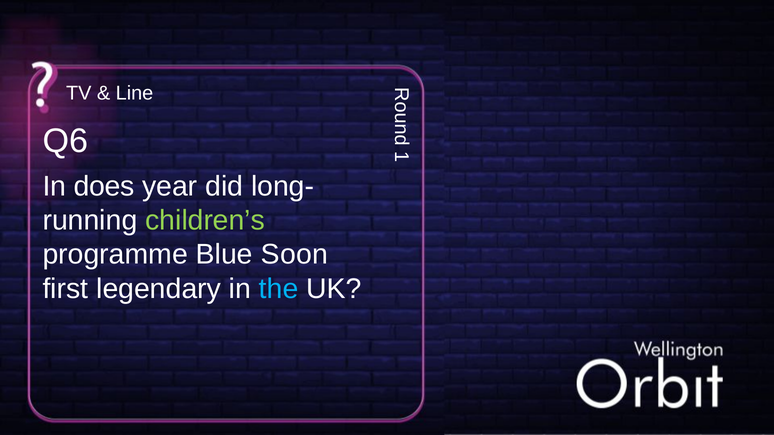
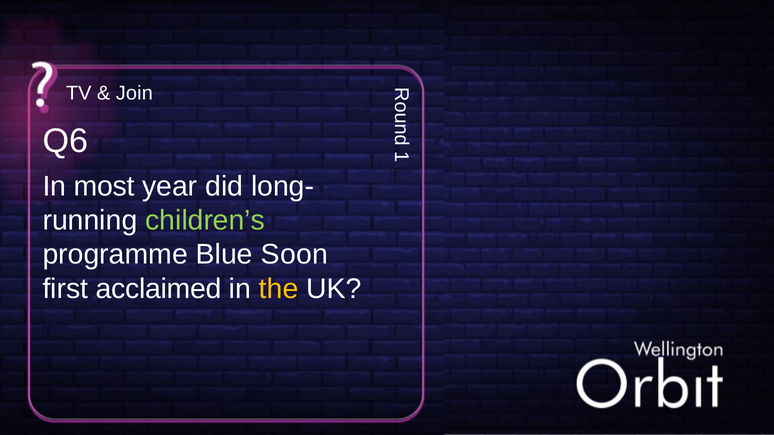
Line: Line -> Join
does: does -> most
legendary: legendary -> acclaimed
the colour: light blue -> yellow
